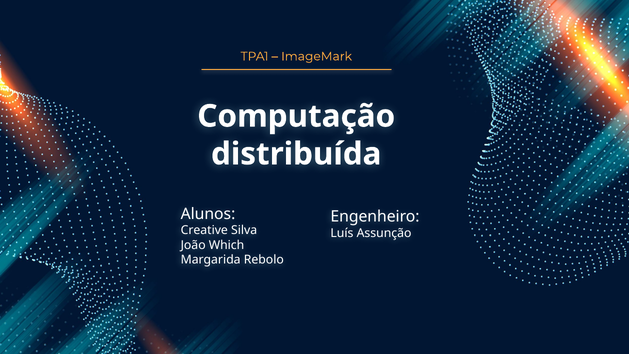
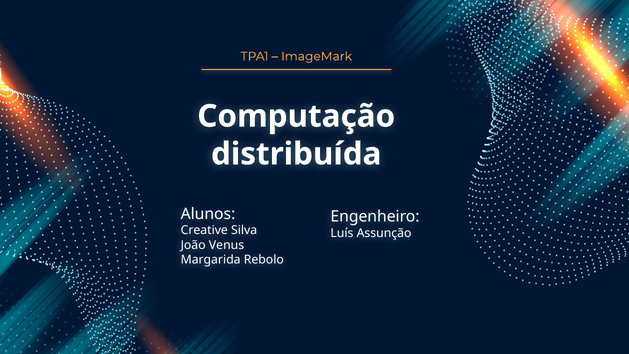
Which: Which -> Venus
